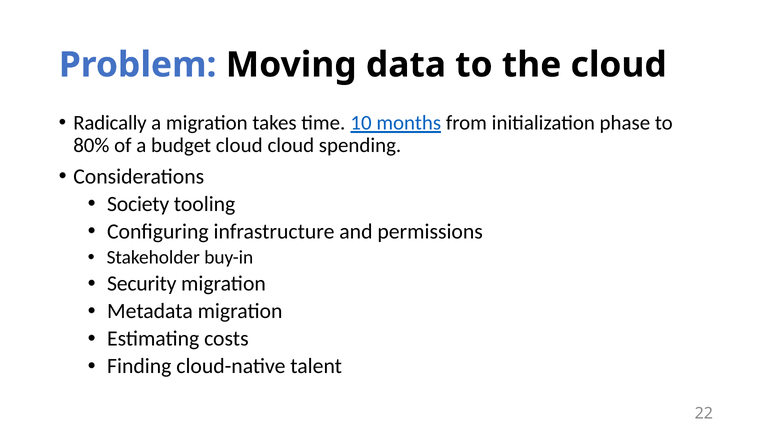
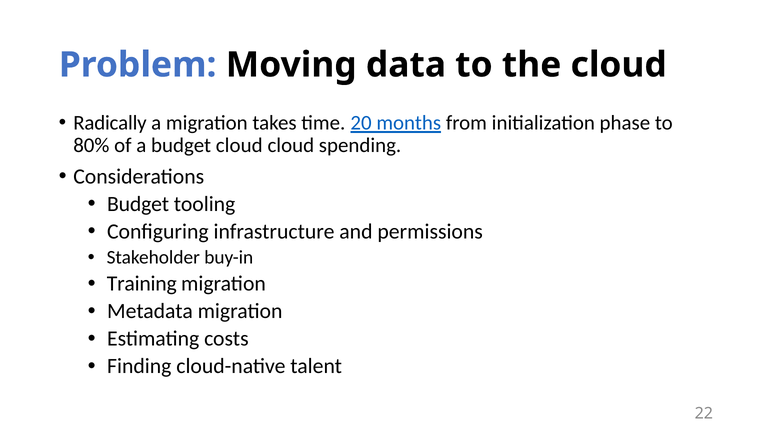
10: 10 -> 20
Society at (138, 204): Society -> Budget
Security: Security -> Training
